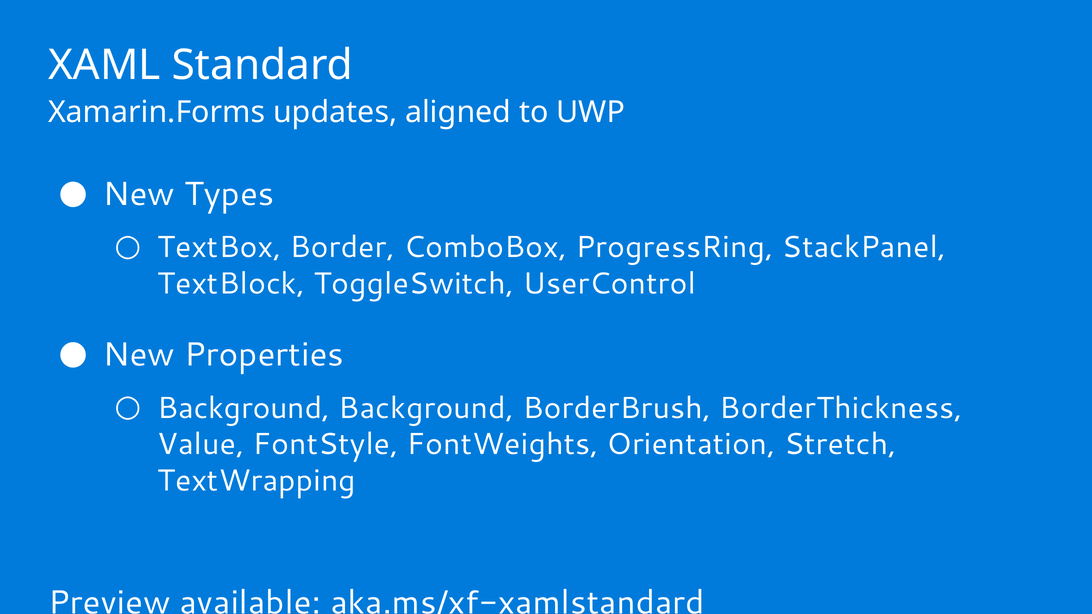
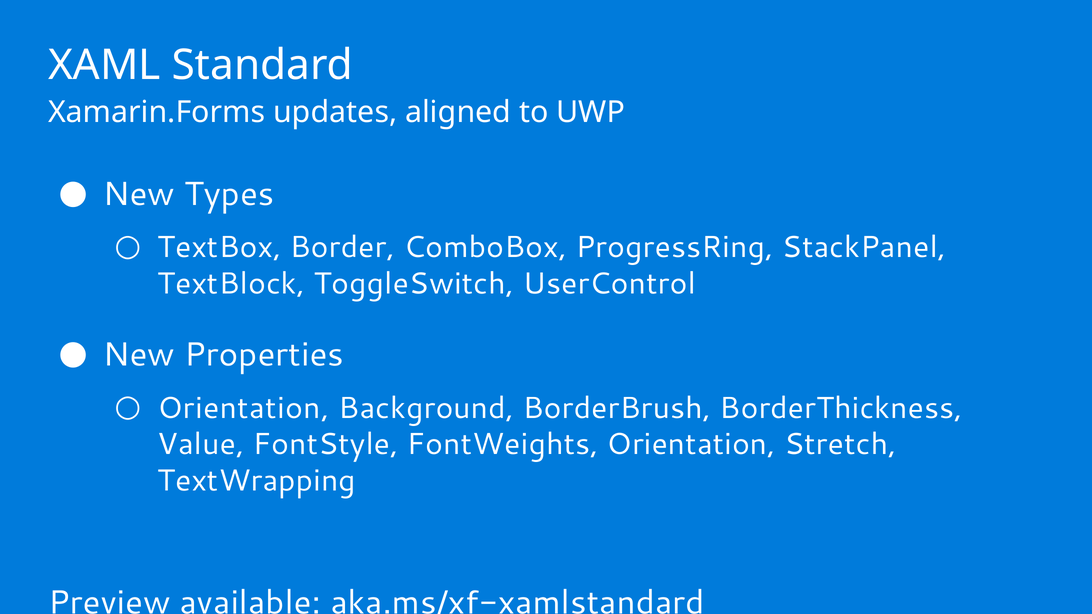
Background at (244, 408): Background -> Orientation
